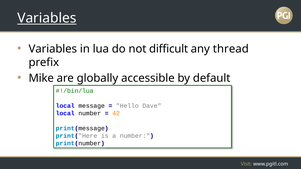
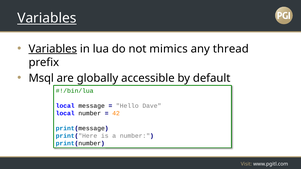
Variables at (53, 49) underline: none -> present
difficult: difficult -> mimics
Mike: Mike -> Msql
